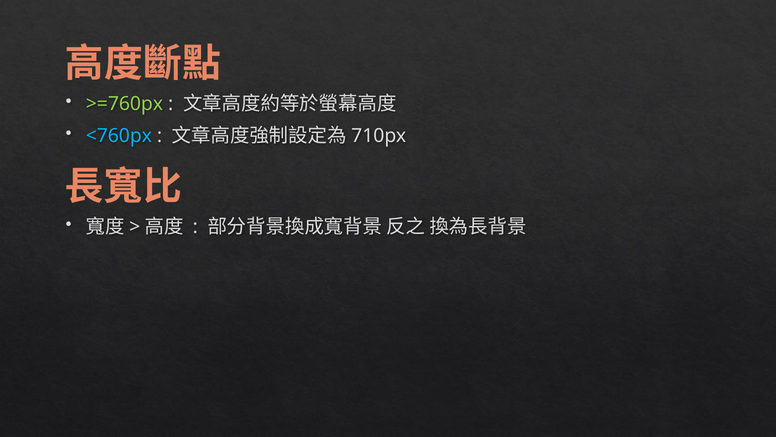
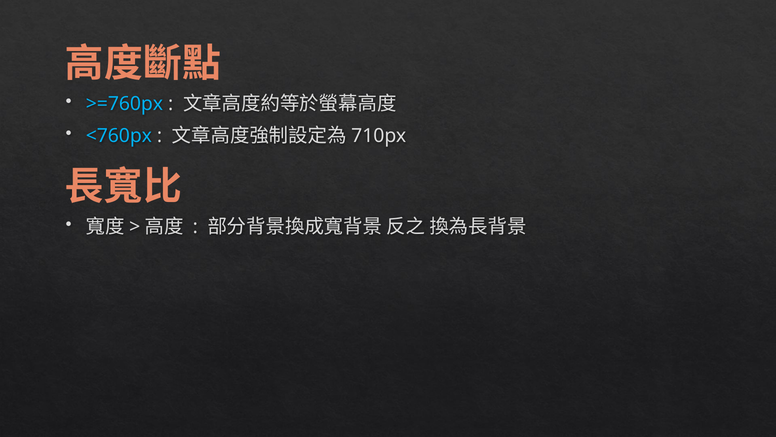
>=760px colour: light green -> light blue
